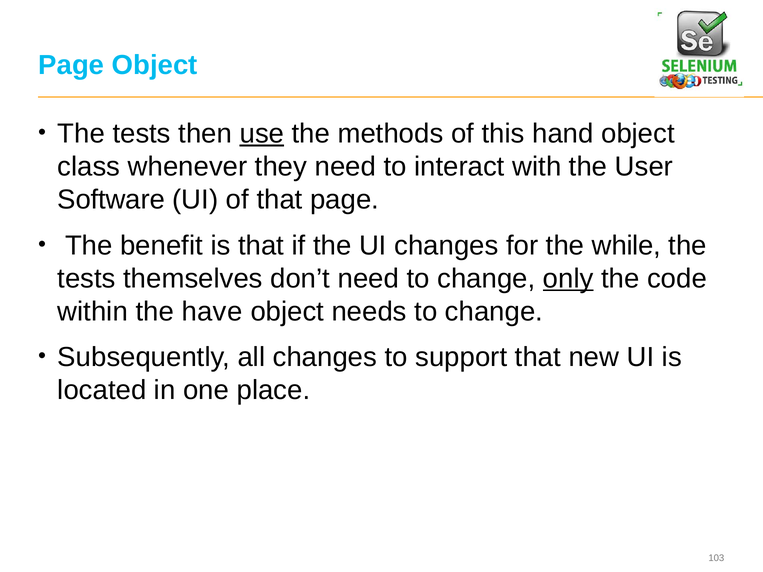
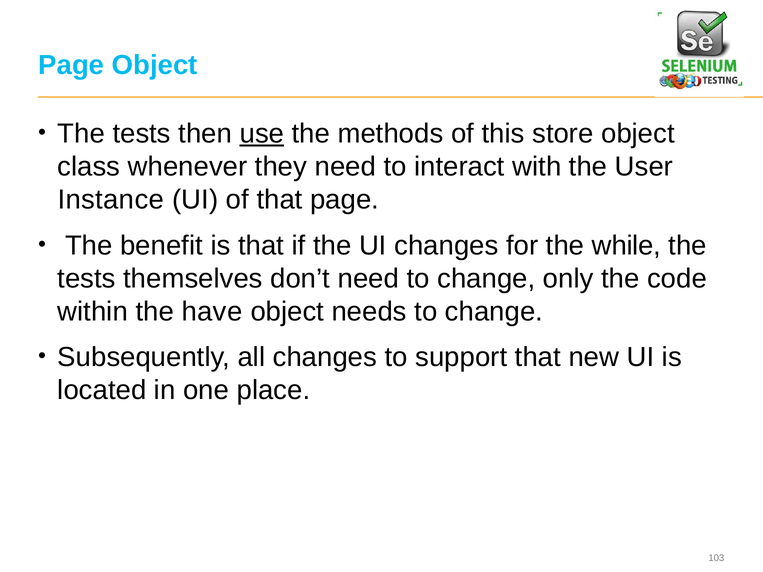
hand: hand -> store
Software: Software -> Instance
only underline: present -> none
